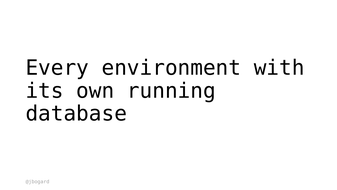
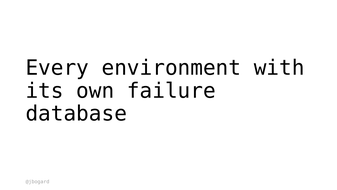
running: running -> failure
